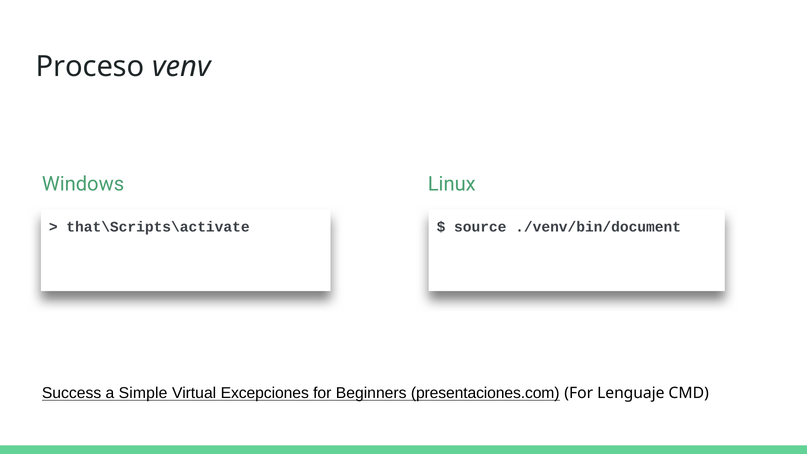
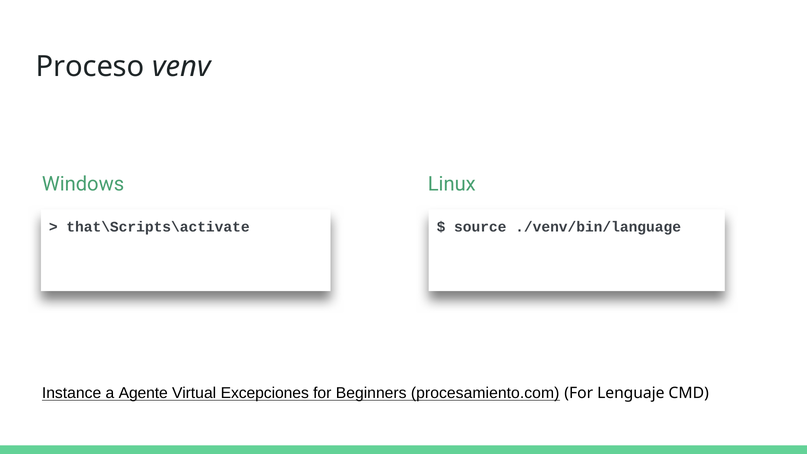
./venv/bin/document: ./venv/bin/document -> ./venv/bin/language
Success: Success -> Instance
Simple: Simple -> Agente
presentaciones.com: presentaciones.com -> procesamiento.com
